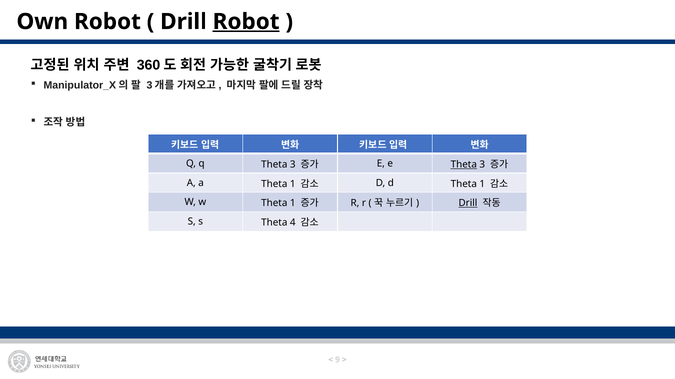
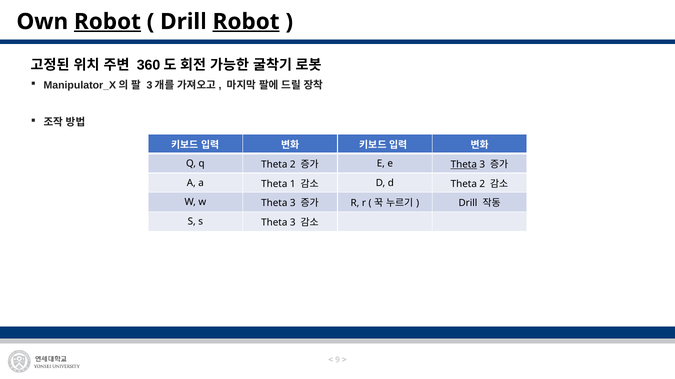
Robot at (107, 22) underline: none -> present
q Theta 3: 3 -> 2
d Theta 1: 1 -> 2
w Theta 1: 1 -> 3
Drill at (468, 204) underline: present -> none
s Theta 4: 4 -> 3
